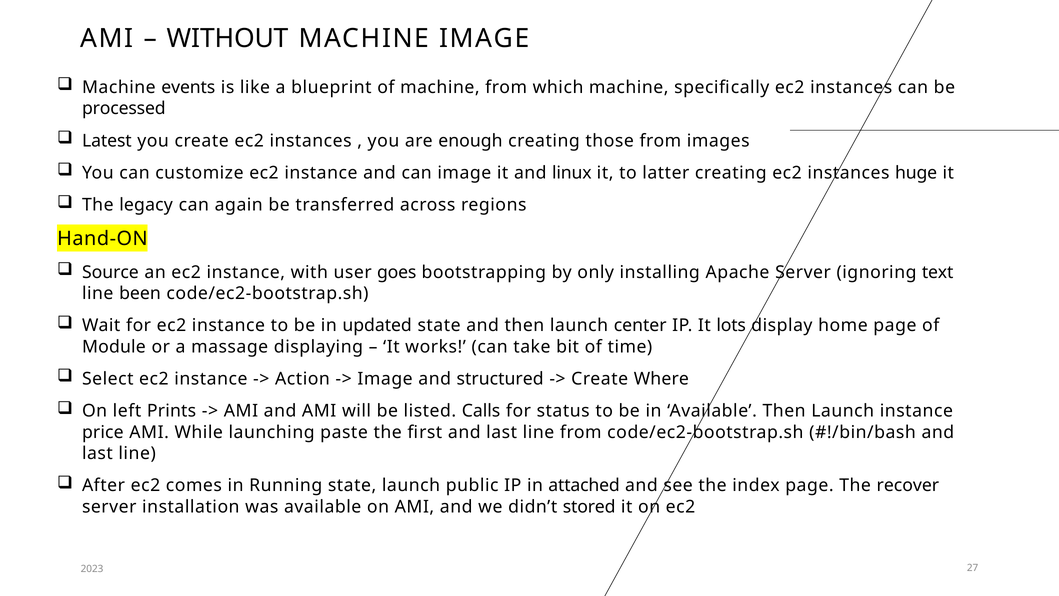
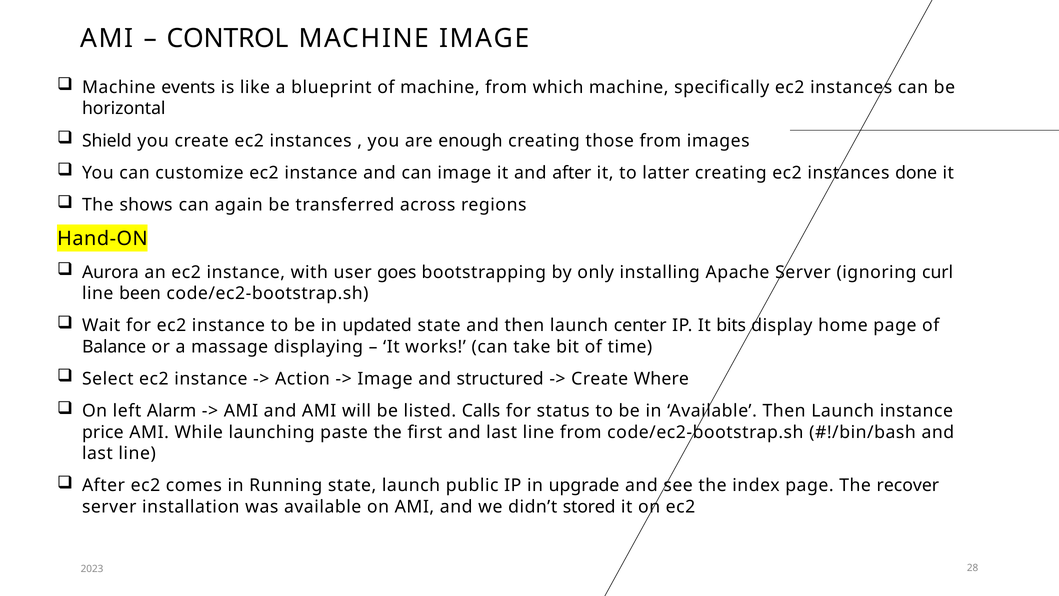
WITHOUT: WITHOUT -> CONTROL
processed: processed -> horizontal
Latest: Latest -> Shield
and linux: linux -> after
huge: huge -> done
legacy: legacy -> shows
Source: Source -> Aurora
text: text -> curl
lots: lots -> bits
Module: Module -> Balance
Prints: Prints -> Alarm
attached: attached -> upgrade
27: 27 -> 28
